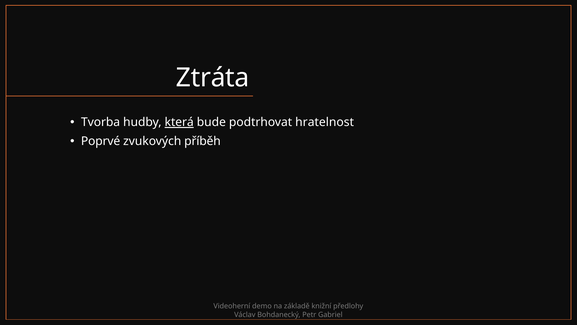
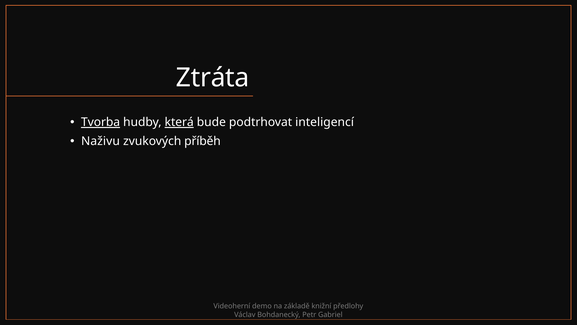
Tvorba underline: none -> present
hratelnost: hratelnost -> inteligencí
Poprvé: Poprvé -> Naživu
